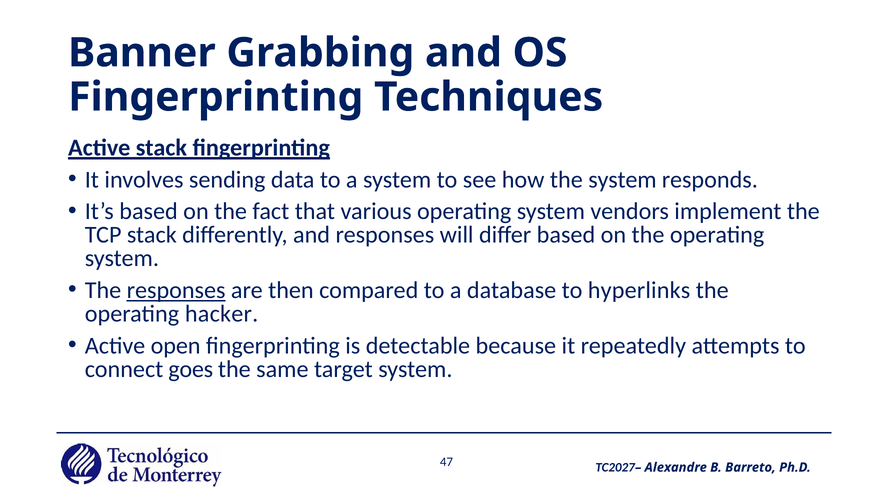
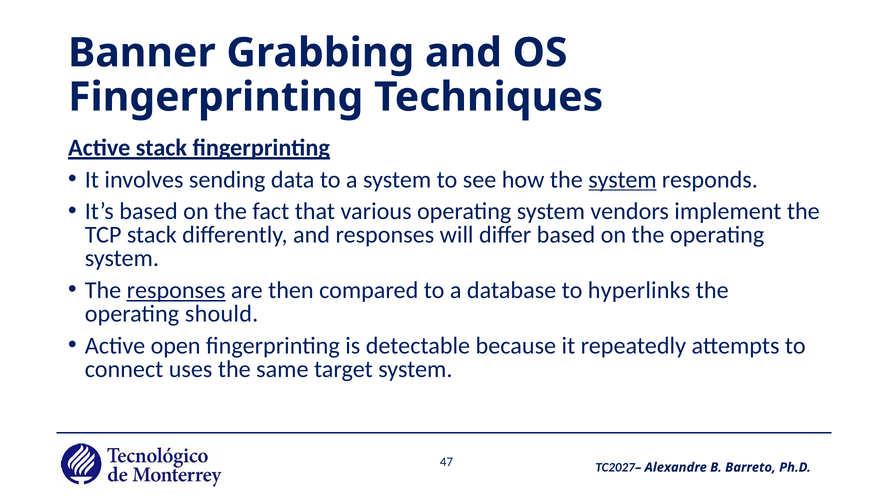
system at (622, 180) underline: none -> present
hacker: hacker -> should
goes: goes -> uses
